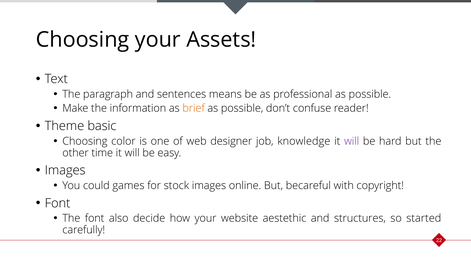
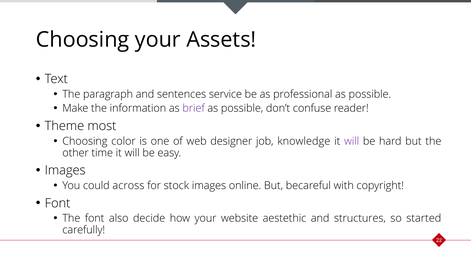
means: means -> service
brief colour: orange -> purple
basic: basic -> most
games: games -> across
